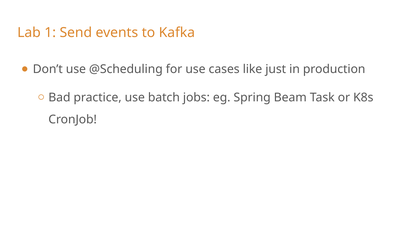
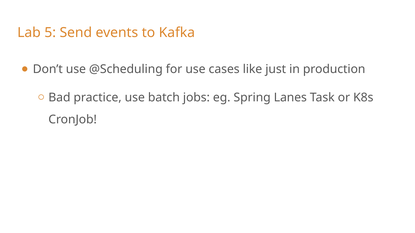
1: 1 -> 5
Beam: Beam -> Lanes
